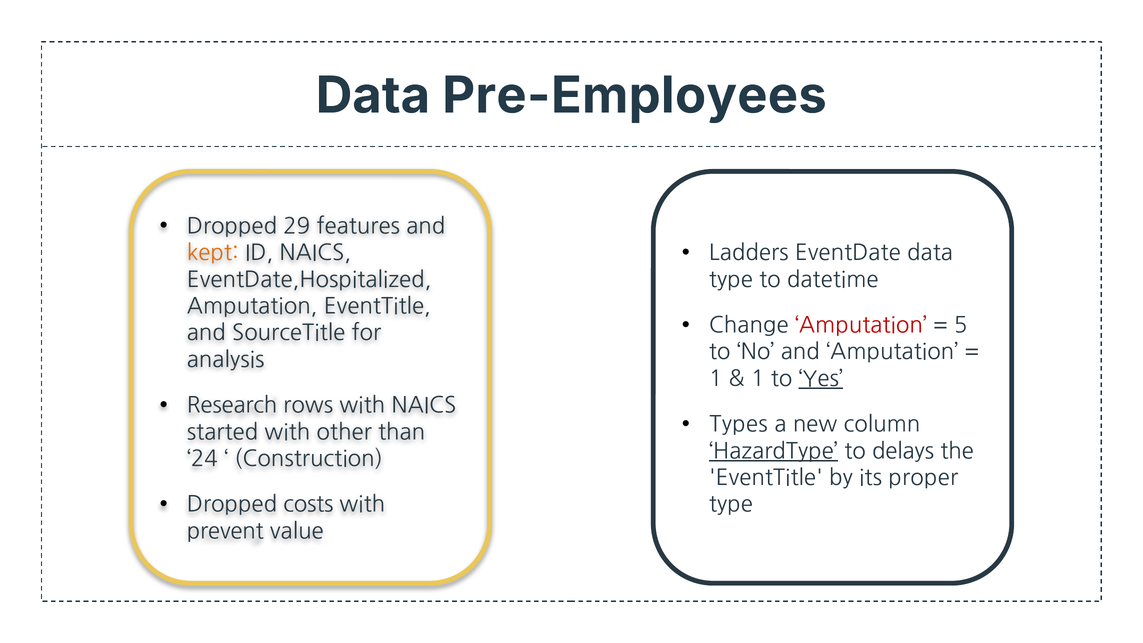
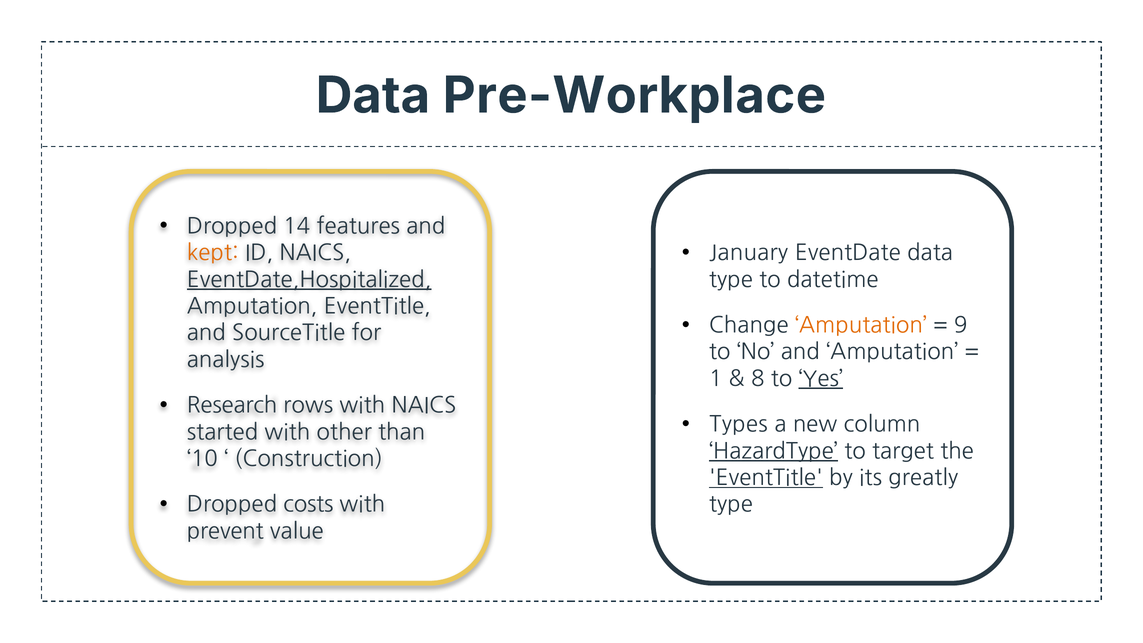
Pre-Employees: Pre-Employees -> Pre-Workplace
29: 29 -> 14
Ladders: Ladders -> January
EventDate,Hospitalized underline: none -> present
Amputation at (861, 325) colour: red -> orange
5: 5 -> 9
1 at (758, 379): 1 -> 8
delays: delays -> target
24: 24 -> 10
EventTitle at (766, 478) underline: none -> present
proper: proper -> greatly
